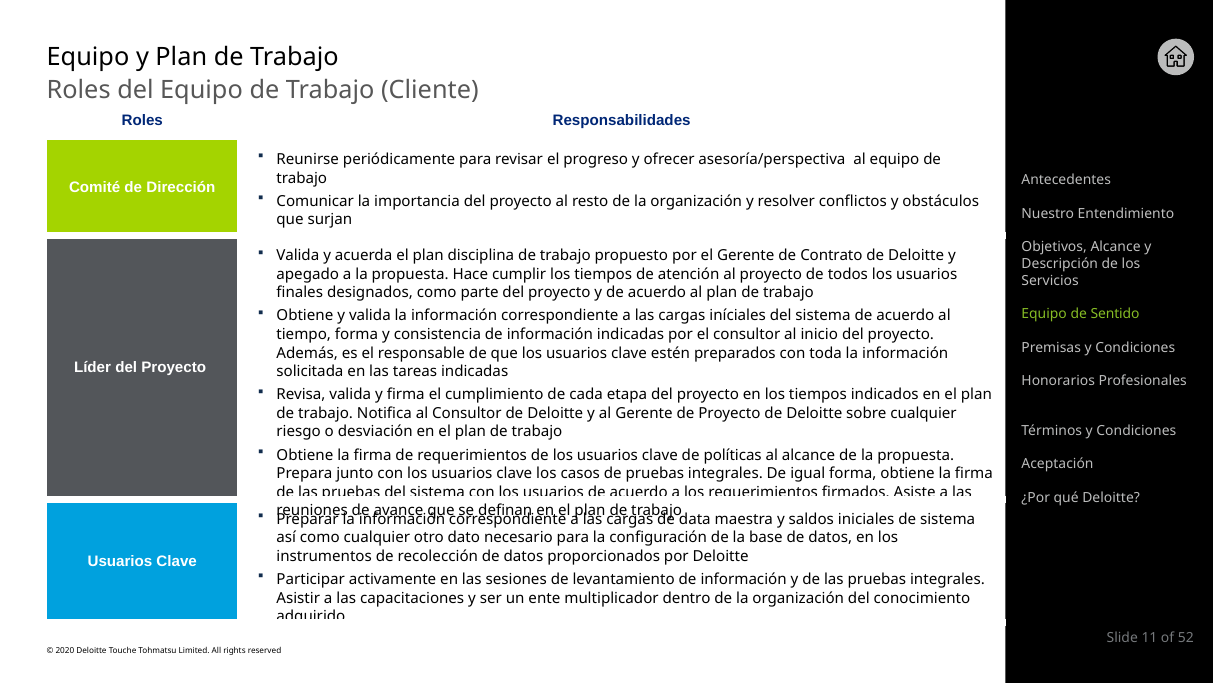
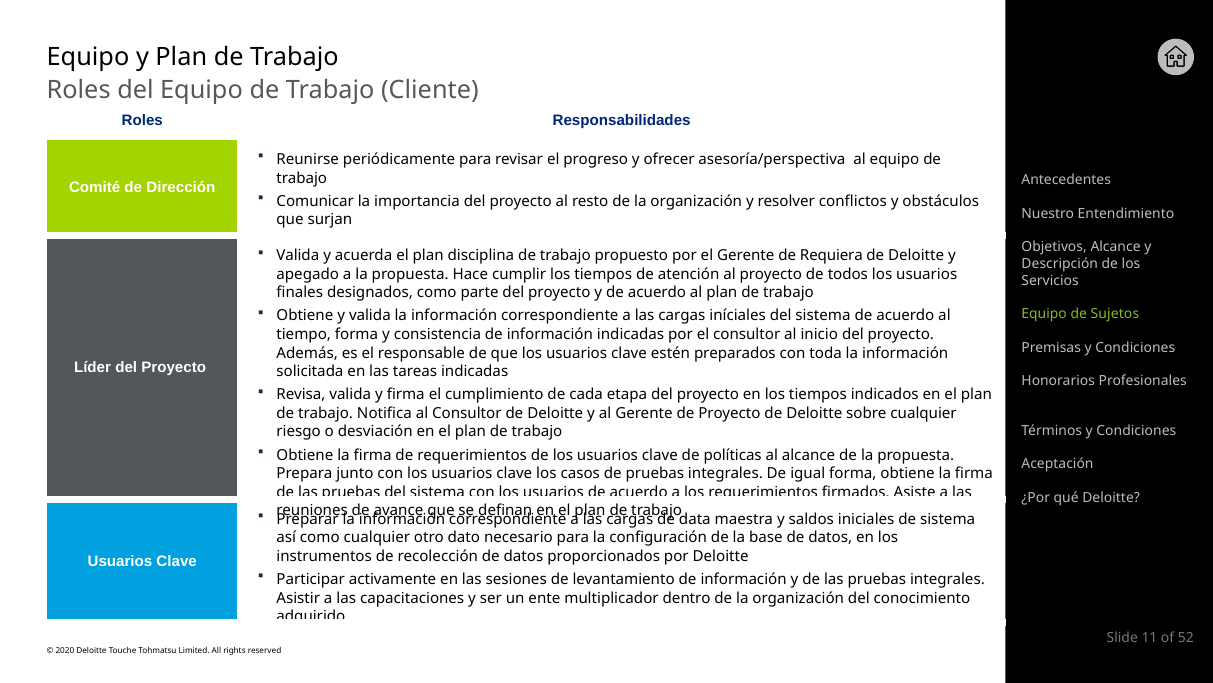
Contrato: Contrato -> Requiera
Sentido: Sentido -> Sujetos
